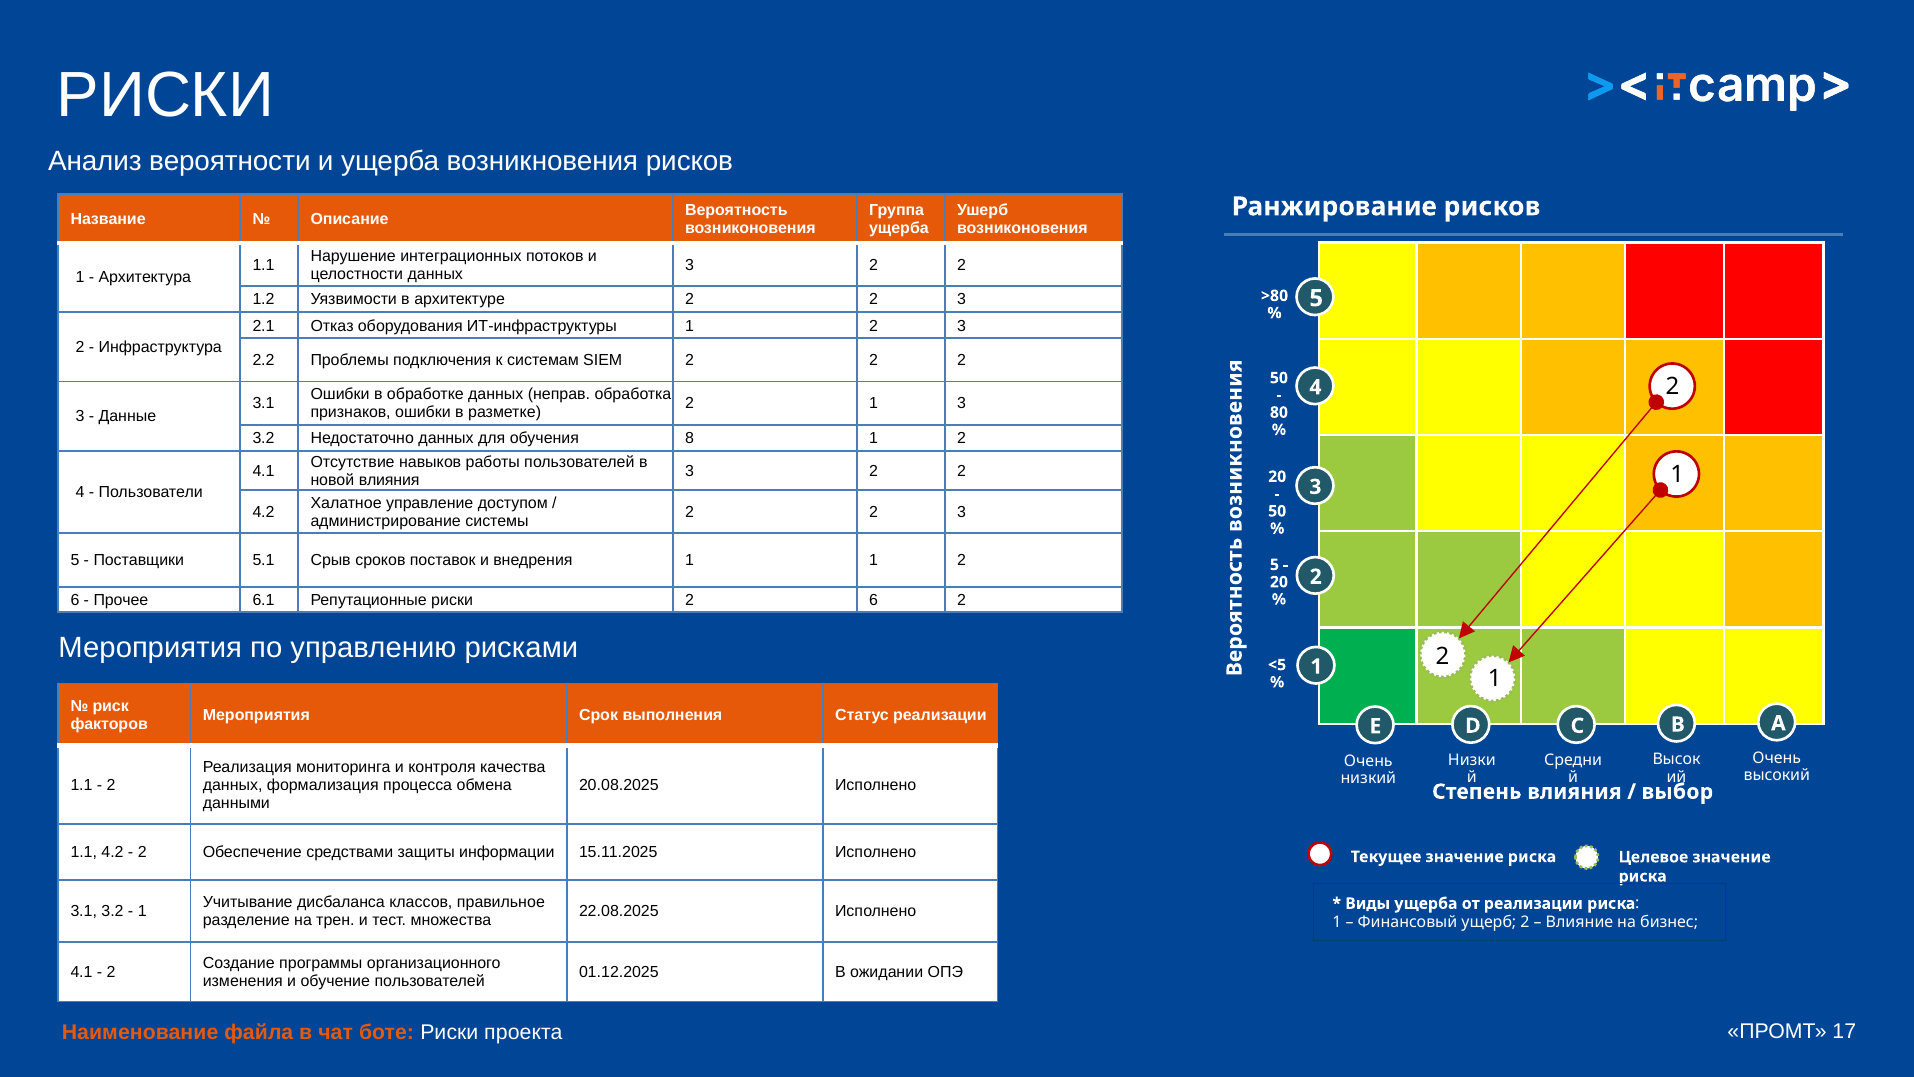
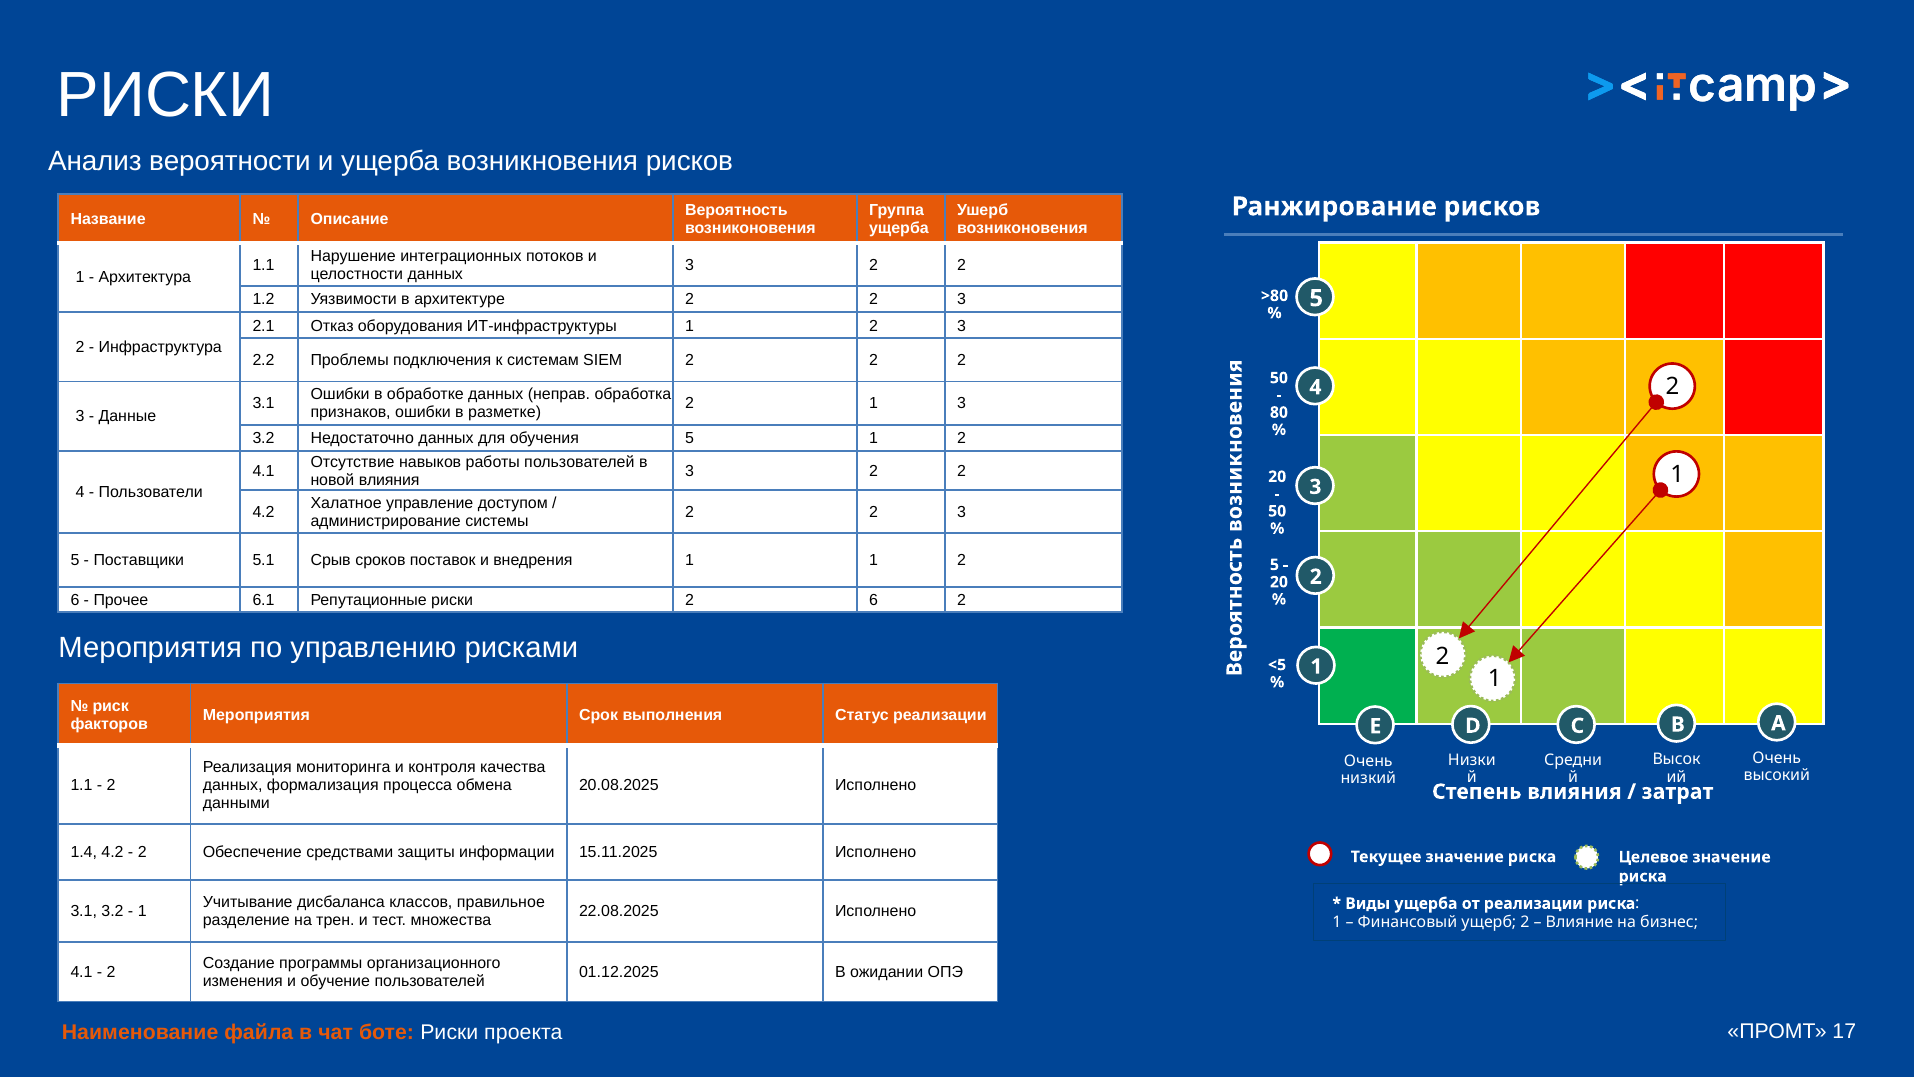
обучения 8: 8 -> 5
выбор: выбор -> затрат
1.1 at (84, 852): 1.1 -> 1.4
